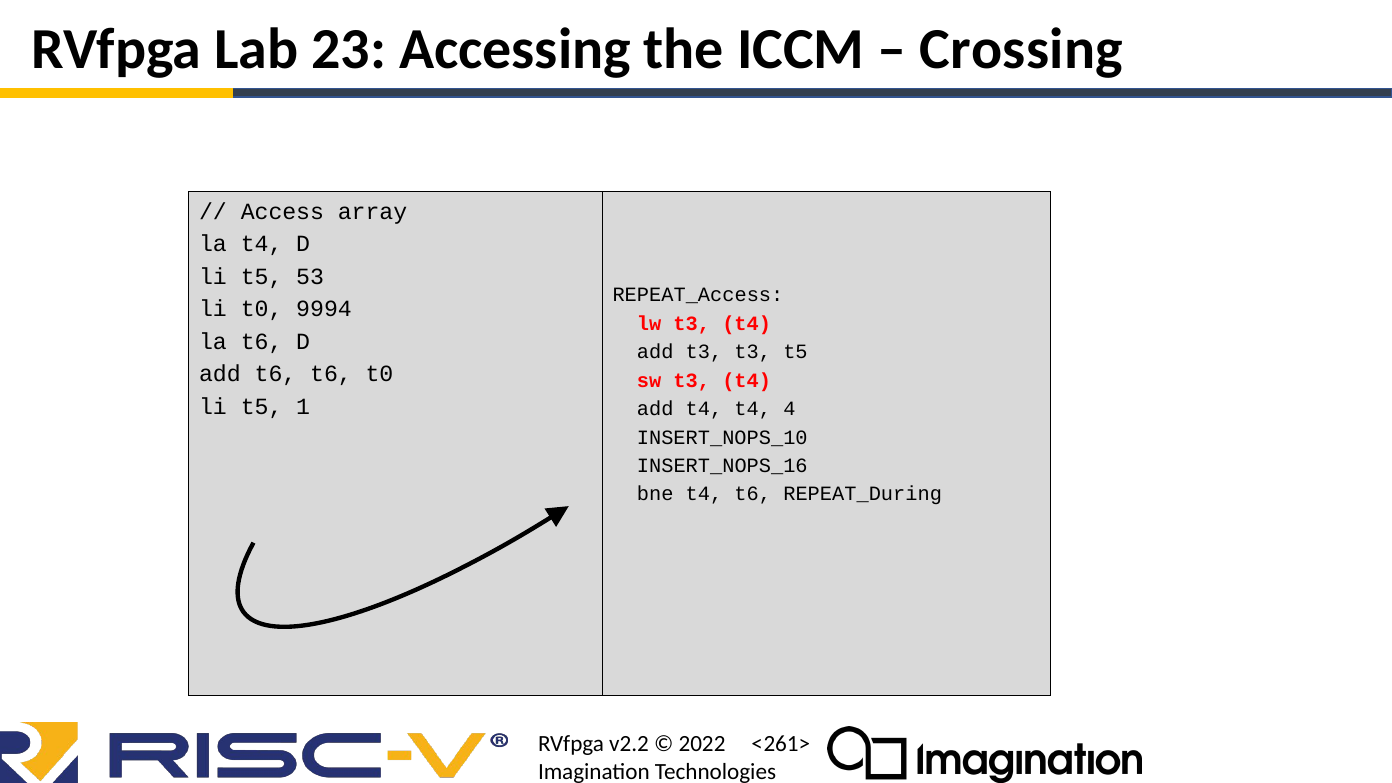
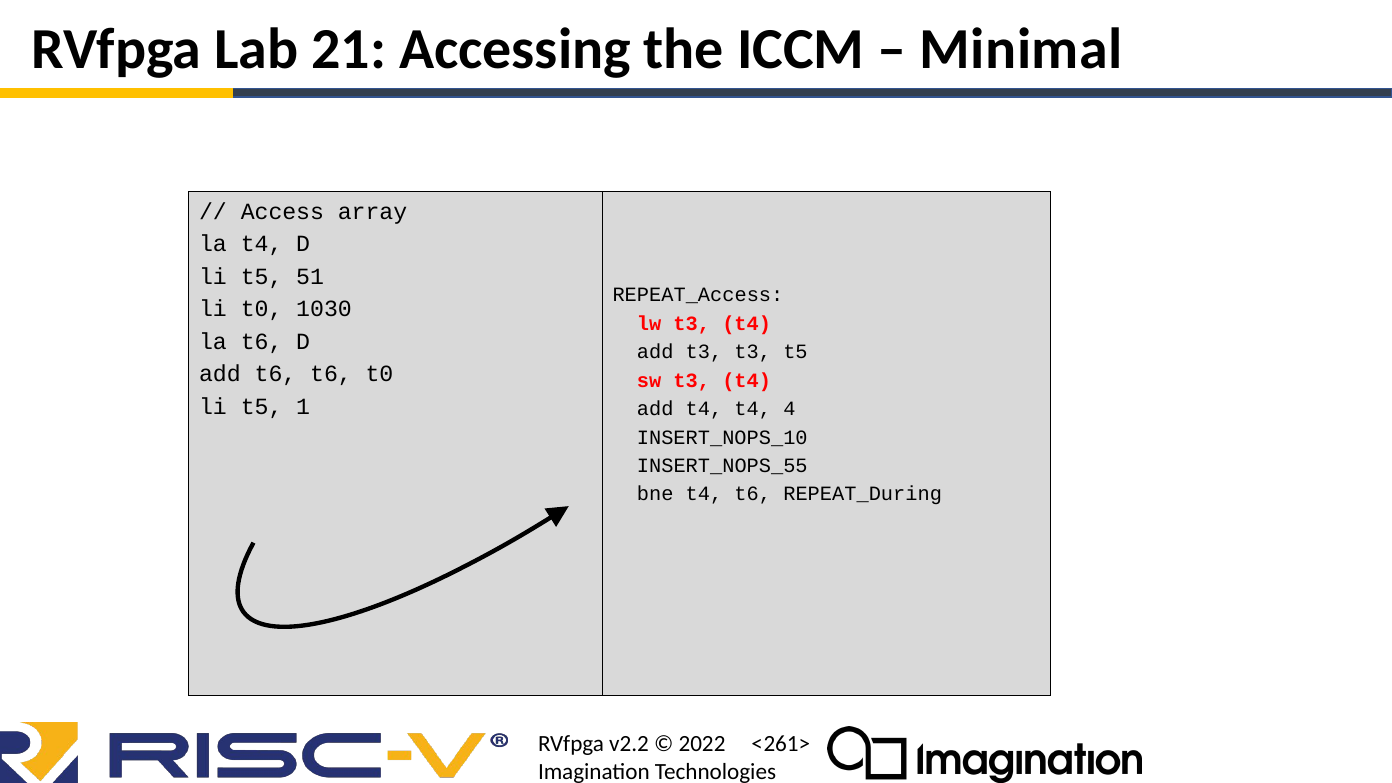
23: 23 -> 21
Crossing: Crossing -> Minimal
53: 53 -> 51
9994: 9994 -> 1030
INSERT_NOPS_16: INSERT_NOPS_16 -> INSERT_NOPS_55
